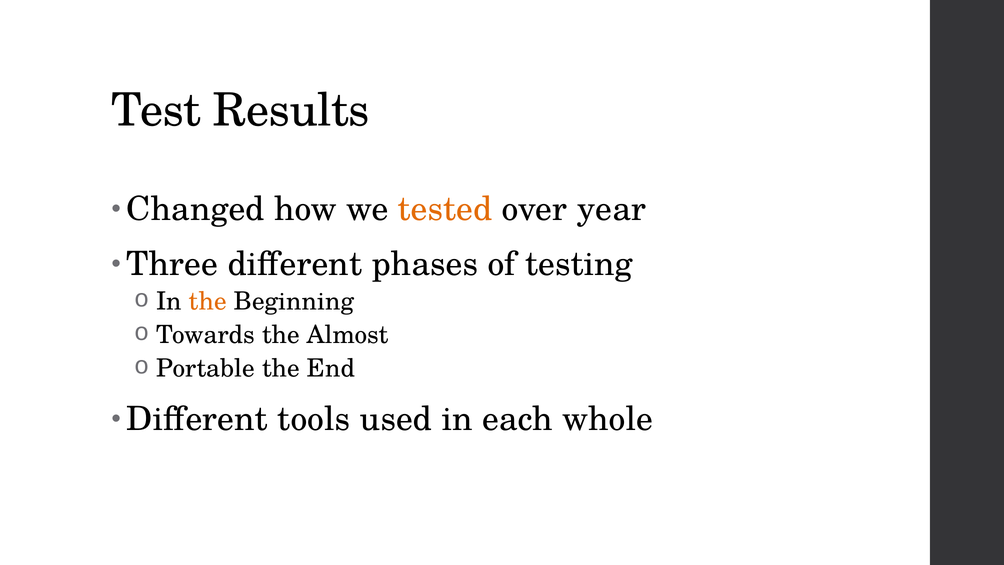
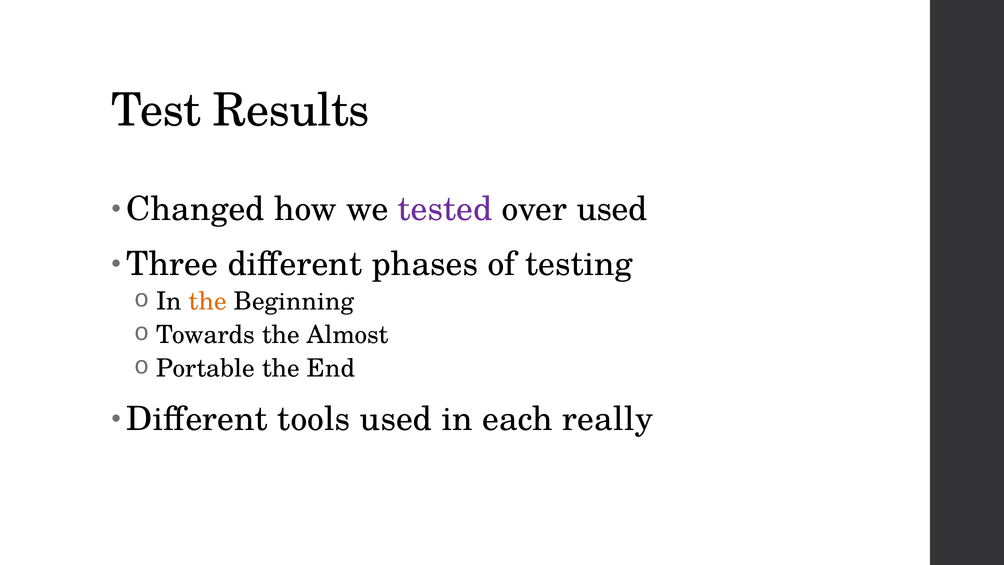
tested colour: orange -> purple
over year: year -> used
whole: whole -> really
